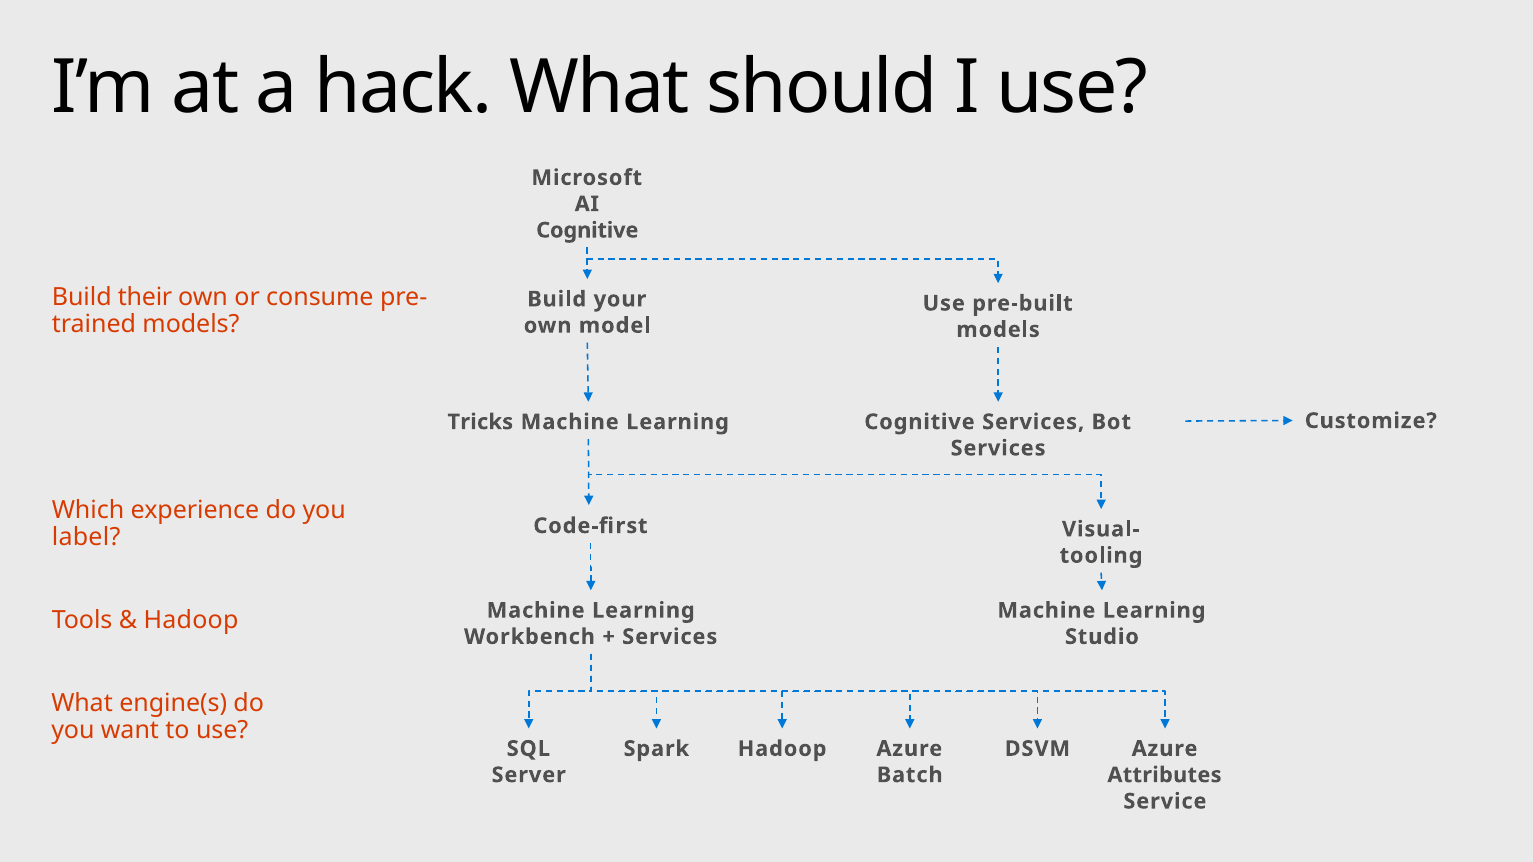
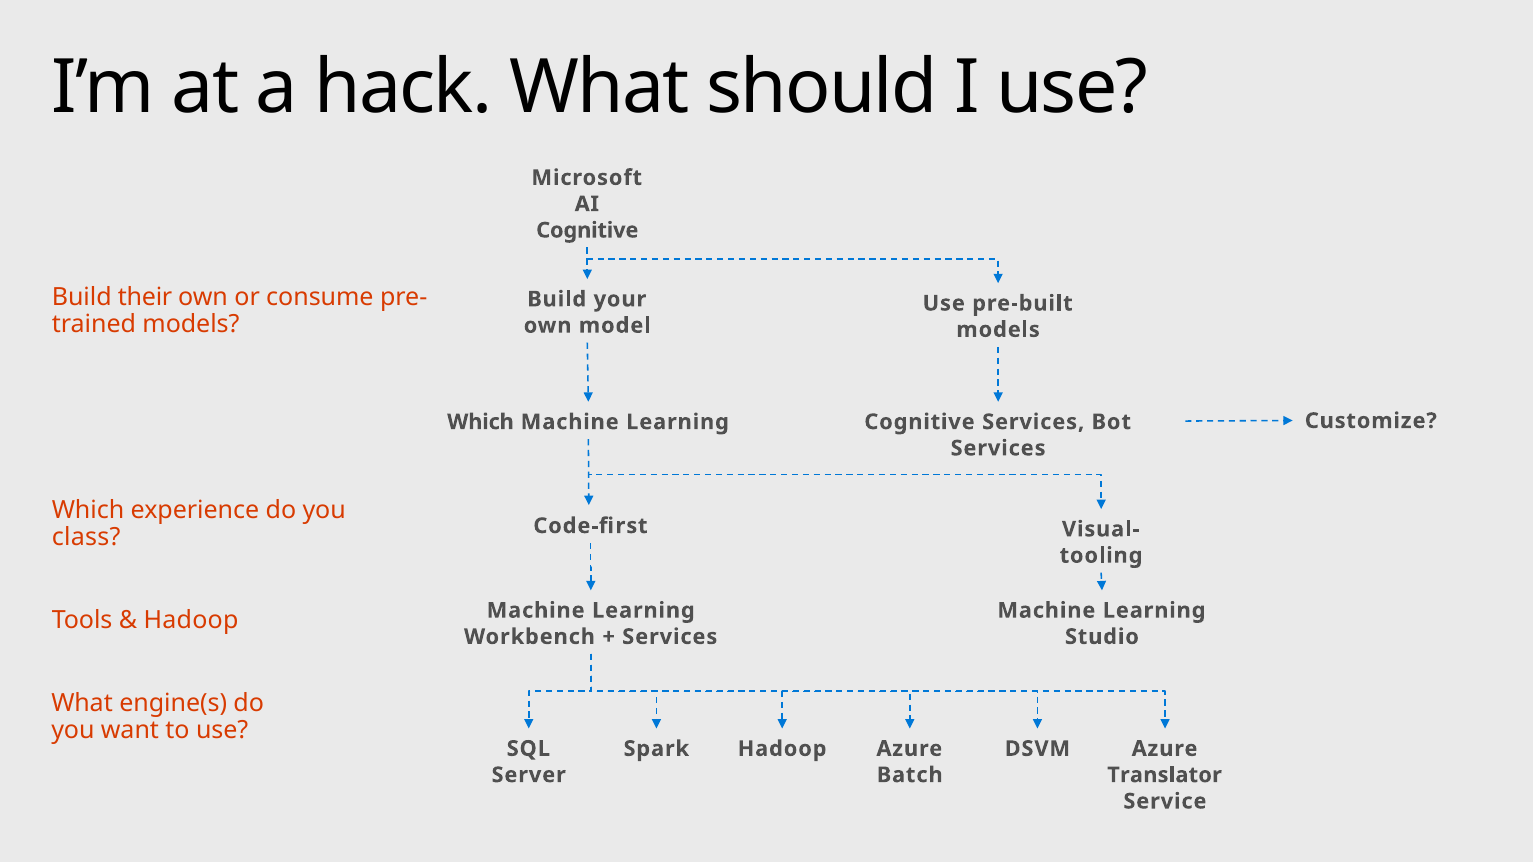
Tricks at (480, 422): Tricks -> Which
label: label -> class
Attributes: Attributes -> Translator
